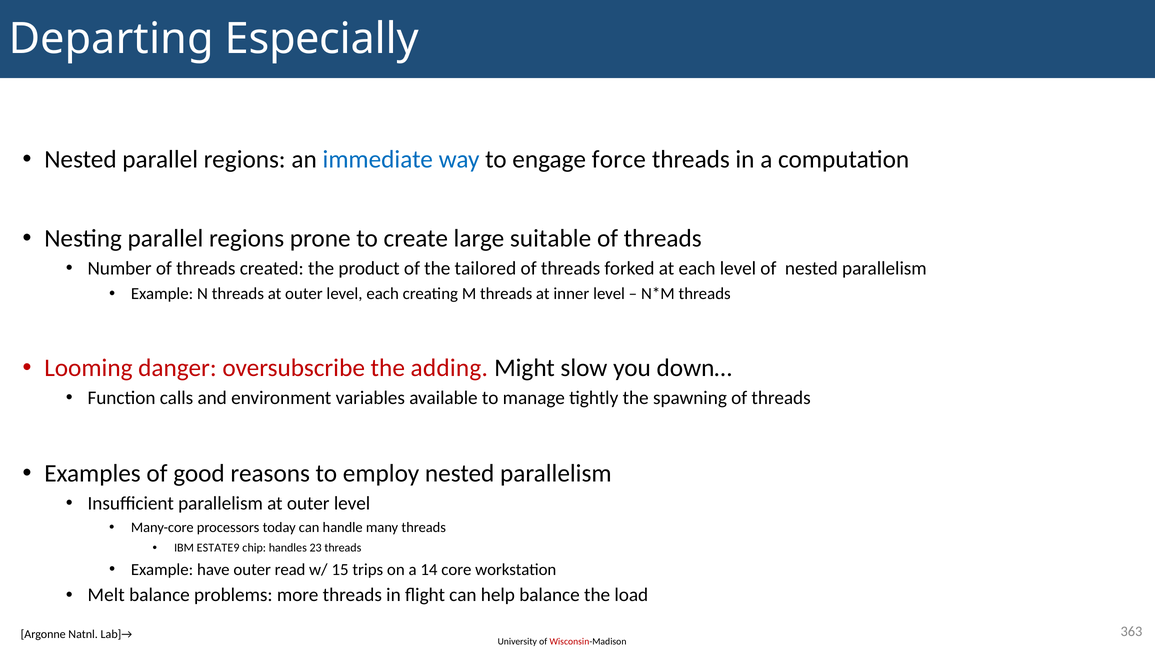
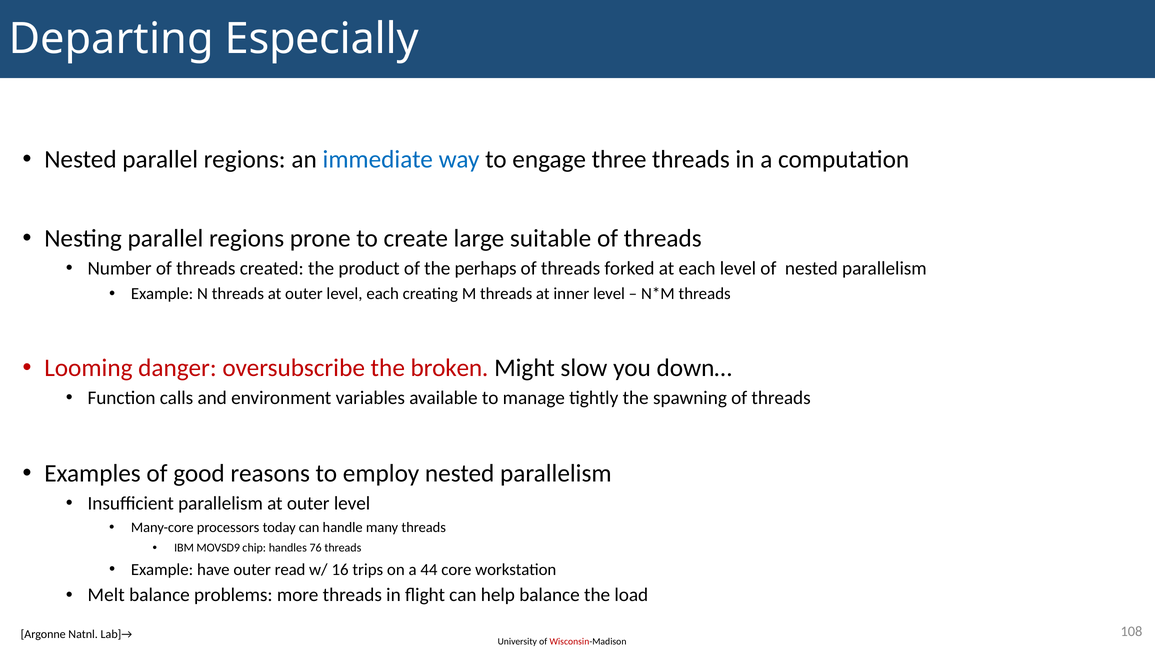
force: force -> three
tailored: tailored -> perhaps
adding: adding -> broken
ESTATE9: ESTATE9 -> MOVSD9
23: 23 -> 76
15: 15 -> 16
14: 14 -> 44
363: 363 -> 108
